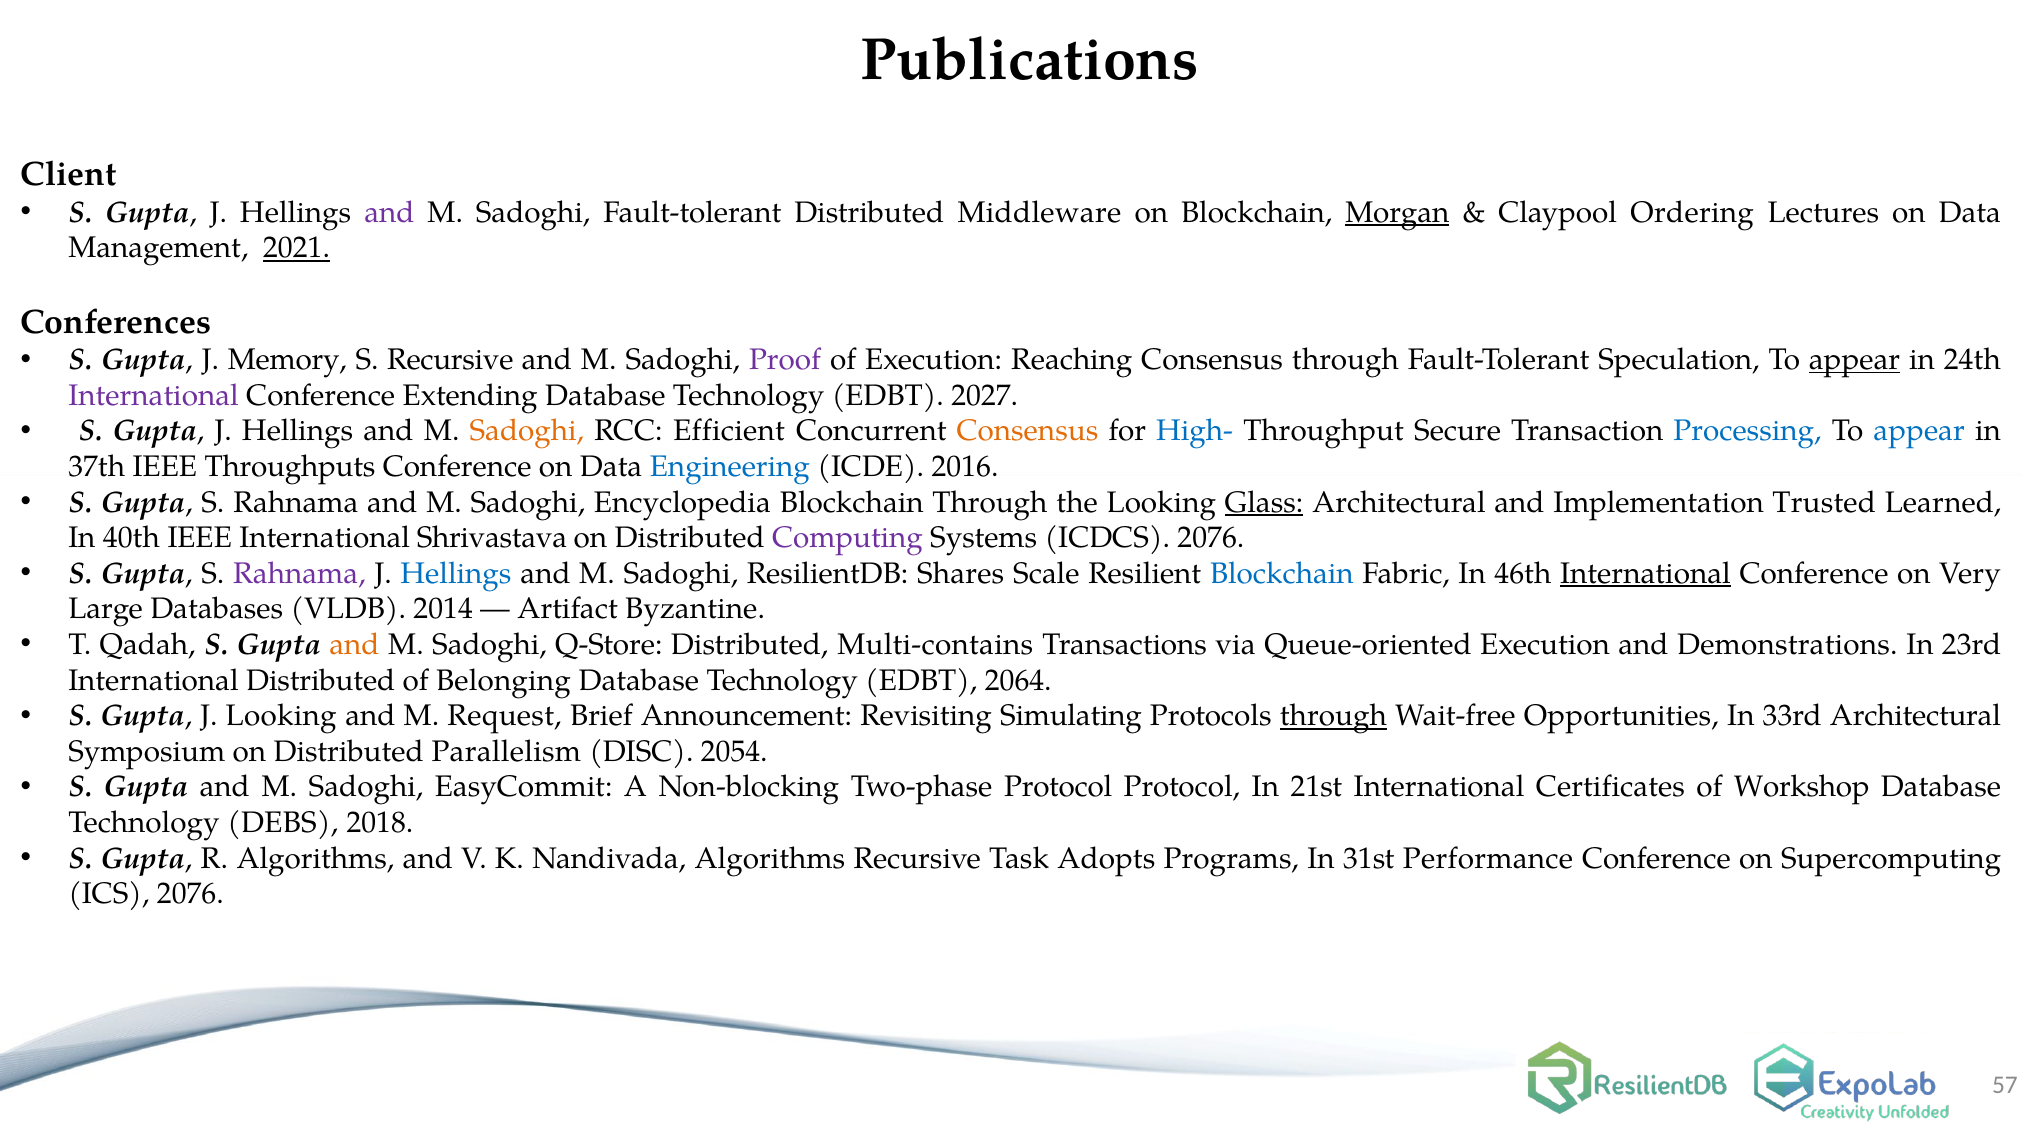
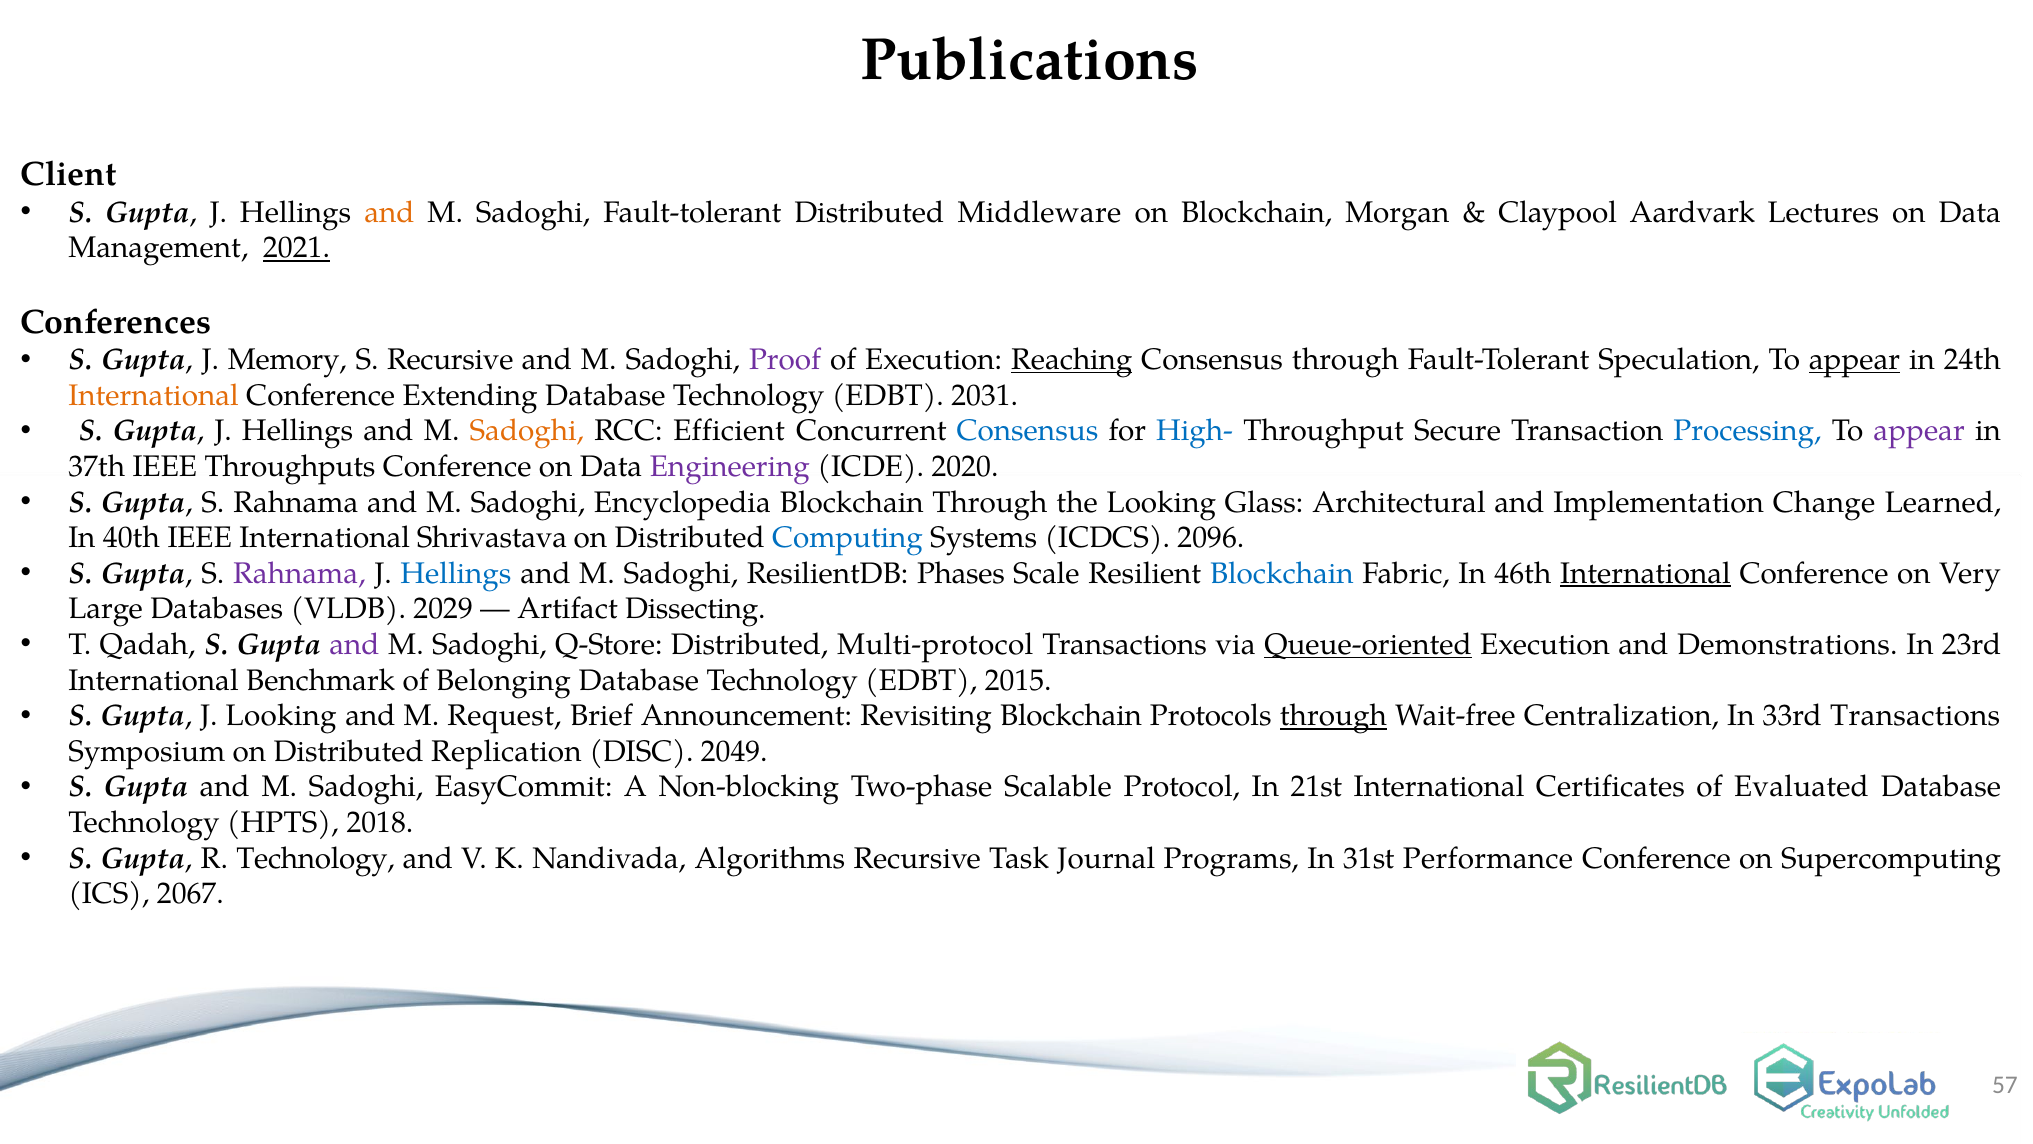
and at (389, 212) colour: purple -> orange
Morgan underline: present -> none
Ordering: Ordering -> Aardvark
Reaching underline: none -> present
International at (154, 395) colour: purple -> orange
2027: 2027 -> 2031
Consensus at (1027, 431) colour: orange -> blue
appear at (1919, 431) colour: blue -> purple
Engineering colour: blue -> purple
2016: 2016 -> 2020
Glass underline: present -> none
Trusted: Trusted -> Change
Computing colour: purple -> blue
ICDCS 2076: 2076 -> 2096
Shares: Shares -> Phases
2014: 2014 -> 2029
Byzantine: Byzantine -> Dissecting
and at (355, 644) colour: orange -> purple
Multi-contains: Multi-contains -> Multi-protocol
Queue-oriented underline: none -> present
International Distributed: Distributed -> Benchmark
2064: 2064 -> 2015
Revisiting Simulating: Simulating -> Blockchain
Opportunities: Opportunities -> Centralization
33rd Architectural: Architectural -> Transactions
Parallelism: Parallelism -> Replication
2054: 2054 -> 2049
Two-phase Protocol: Protocol -> Scalable
Workshop: Workshop -> Evaluated
DEBS: DEBS -> HPTS
R Algorithms: Algorithms -> Technology
Adopts: Adopts -> Journal
ICS 2076: 2076 -> 2067
